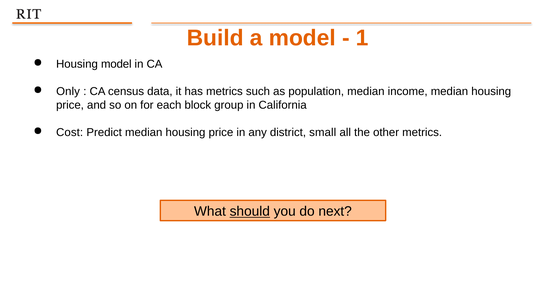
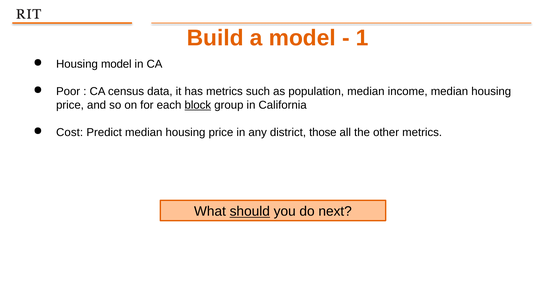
Only: Only -> Poor
block underline: none -> present
small: small -> those
